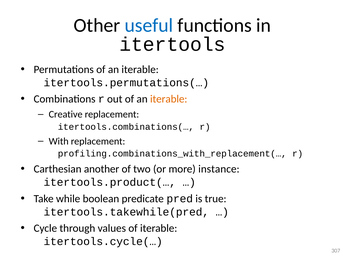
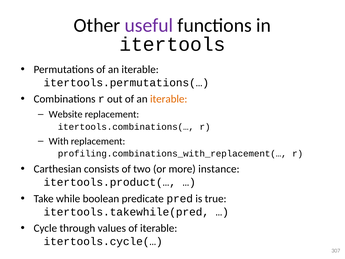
useful colour: blue -> purple
Creative: Creative -> Website
another: another -> consists
